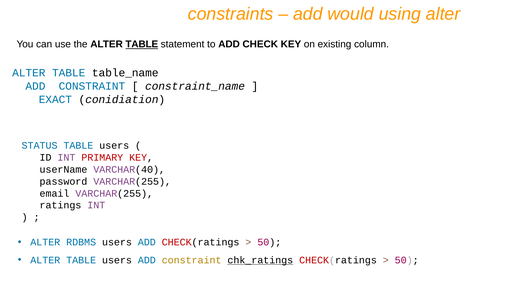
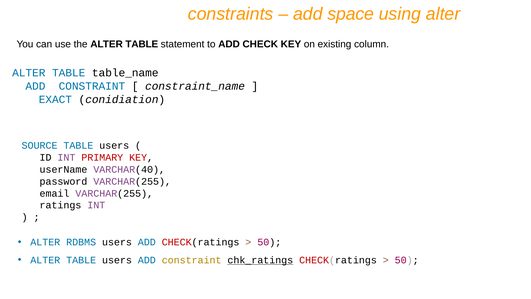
would: would -> space
TABLE at (142, 44) underline: present -> none
STATUS: STATUS -> SOURCE
